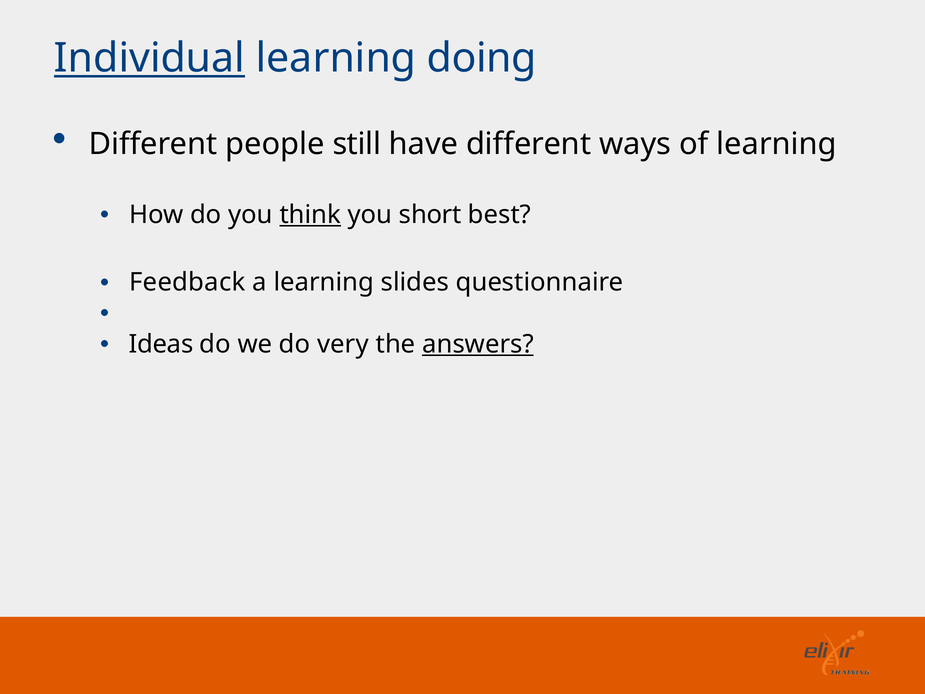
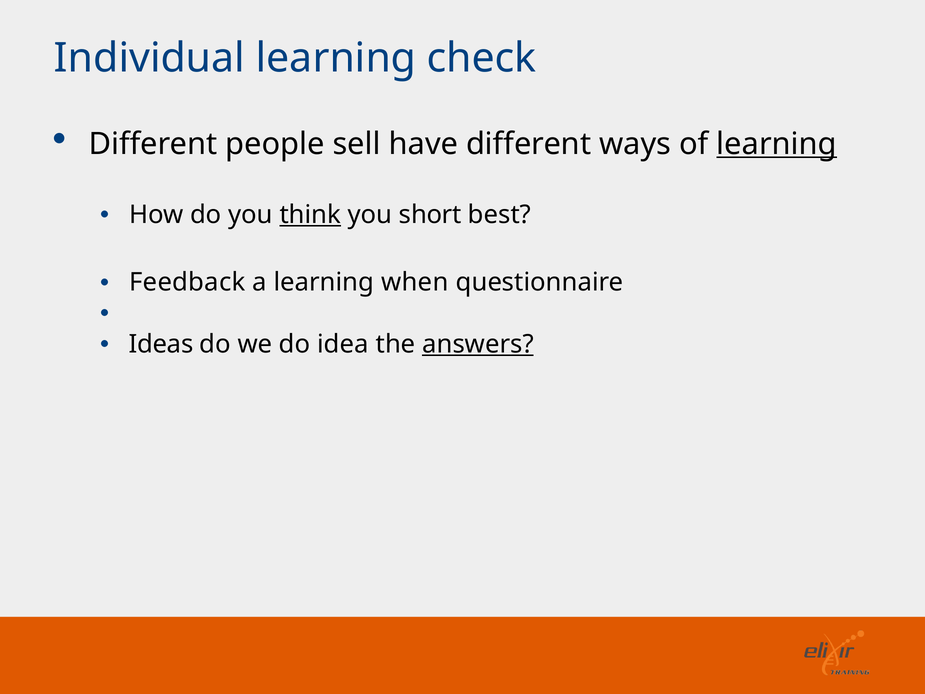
Individual underline: present -> none
doing: doing -> check
still: still -> sell
learning at (777, 144) underline: none -> present
slides: slides -> when
very: very -> idea
